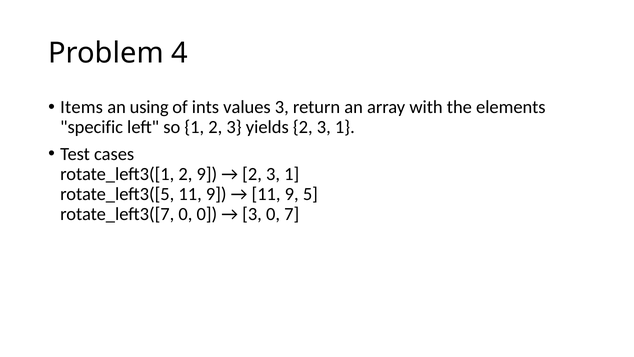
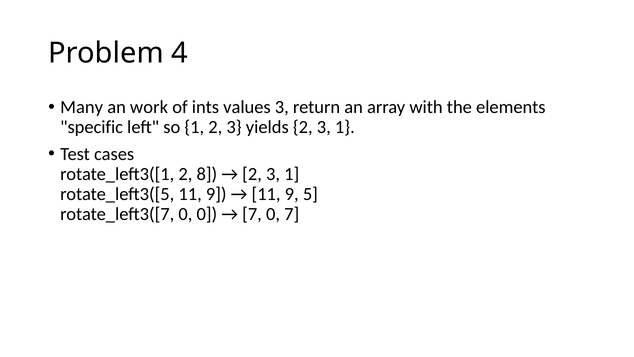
Items: Items -> Many
using: using -> work
2 9: 9 -> 8
3 at (252, 214): 3 -> 7
